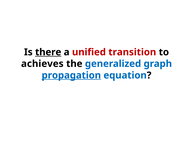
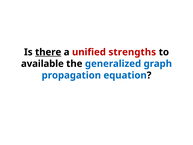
transition: transition -> strengths
achieves: achieves -> available
propagation underline: present -> none
